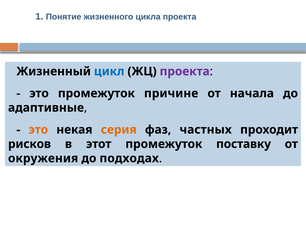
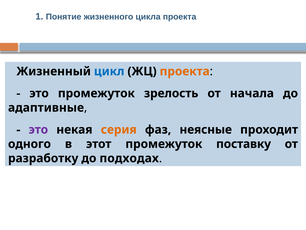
проекта at (185, 71) colour: purple -> orange
причине: причине -> зрелость
это at (38, 129) colour: orange -> purple
частных: частных -> неясные
рисков: рисков -> одного
окружения: окружения -> разработку
